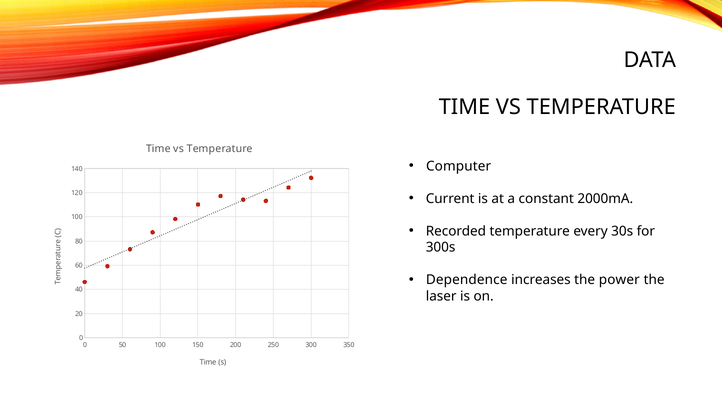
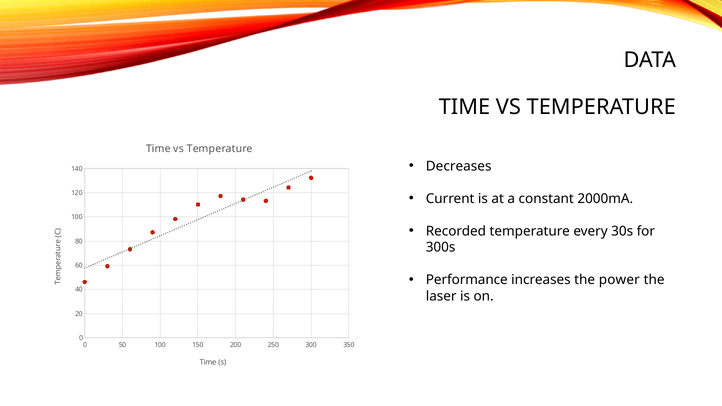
Computer: Computer -> Decreases
Dependence: Dependence -> Performance
